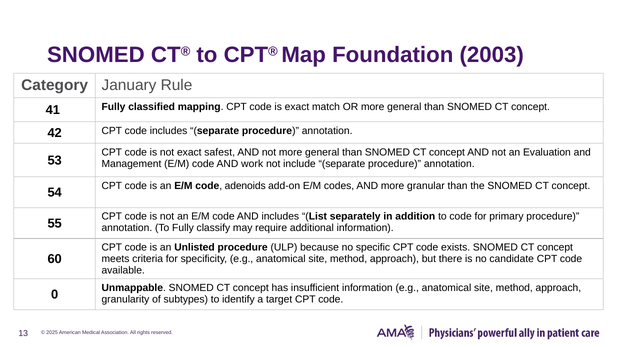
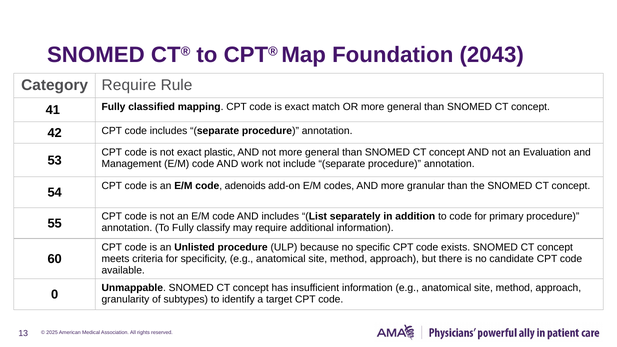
2003: 2003 -> 2043
Category January: January -> Require
safest: safest -> plastic
